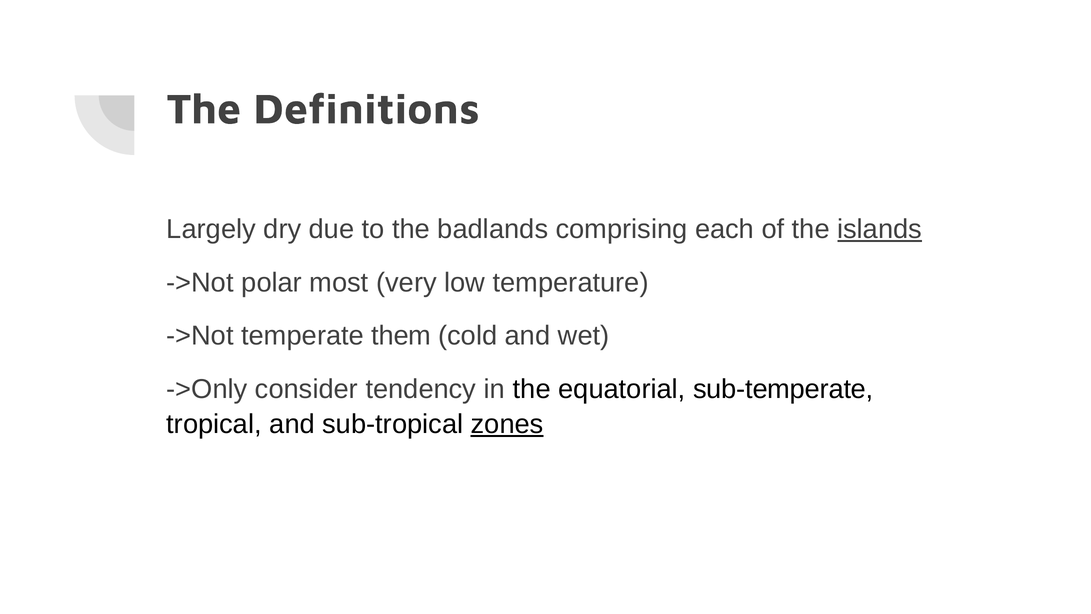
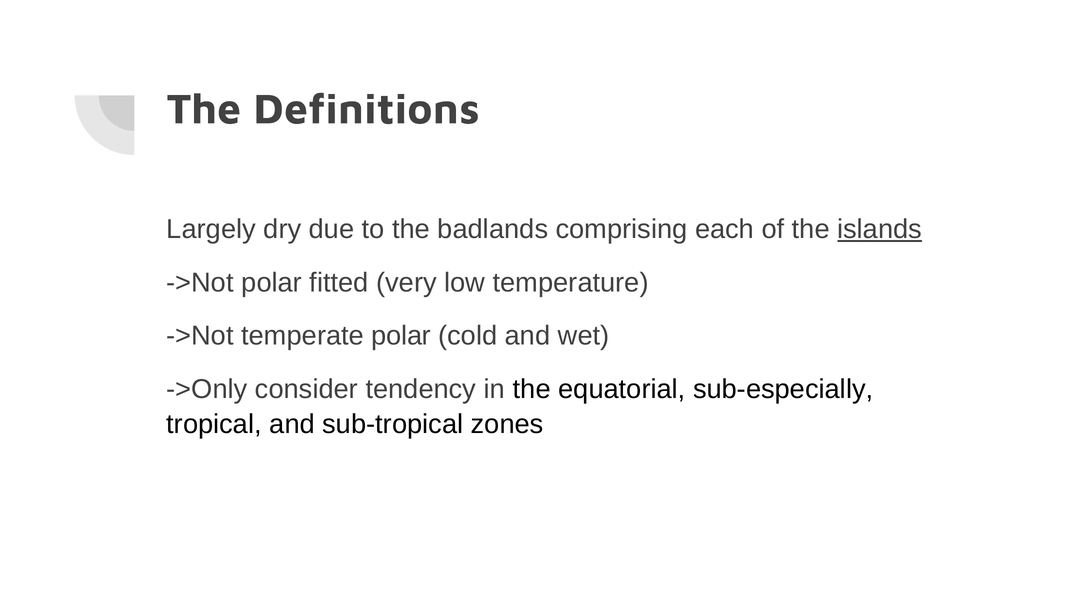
most: most -> fitted
temperate them: them -> polar
sub-temperate: sub-temperate -> sub-especially
zones underline: present -> none
